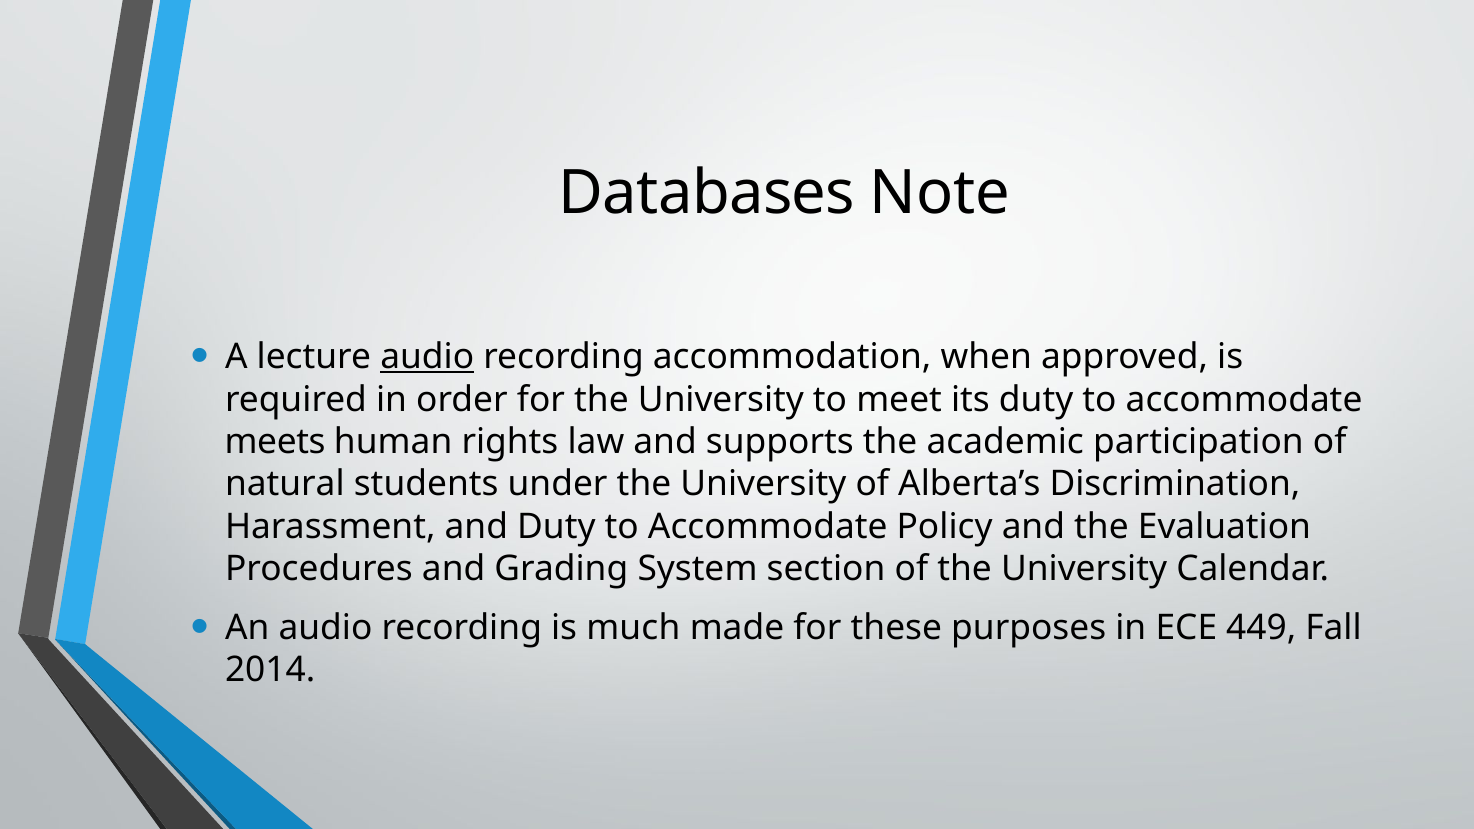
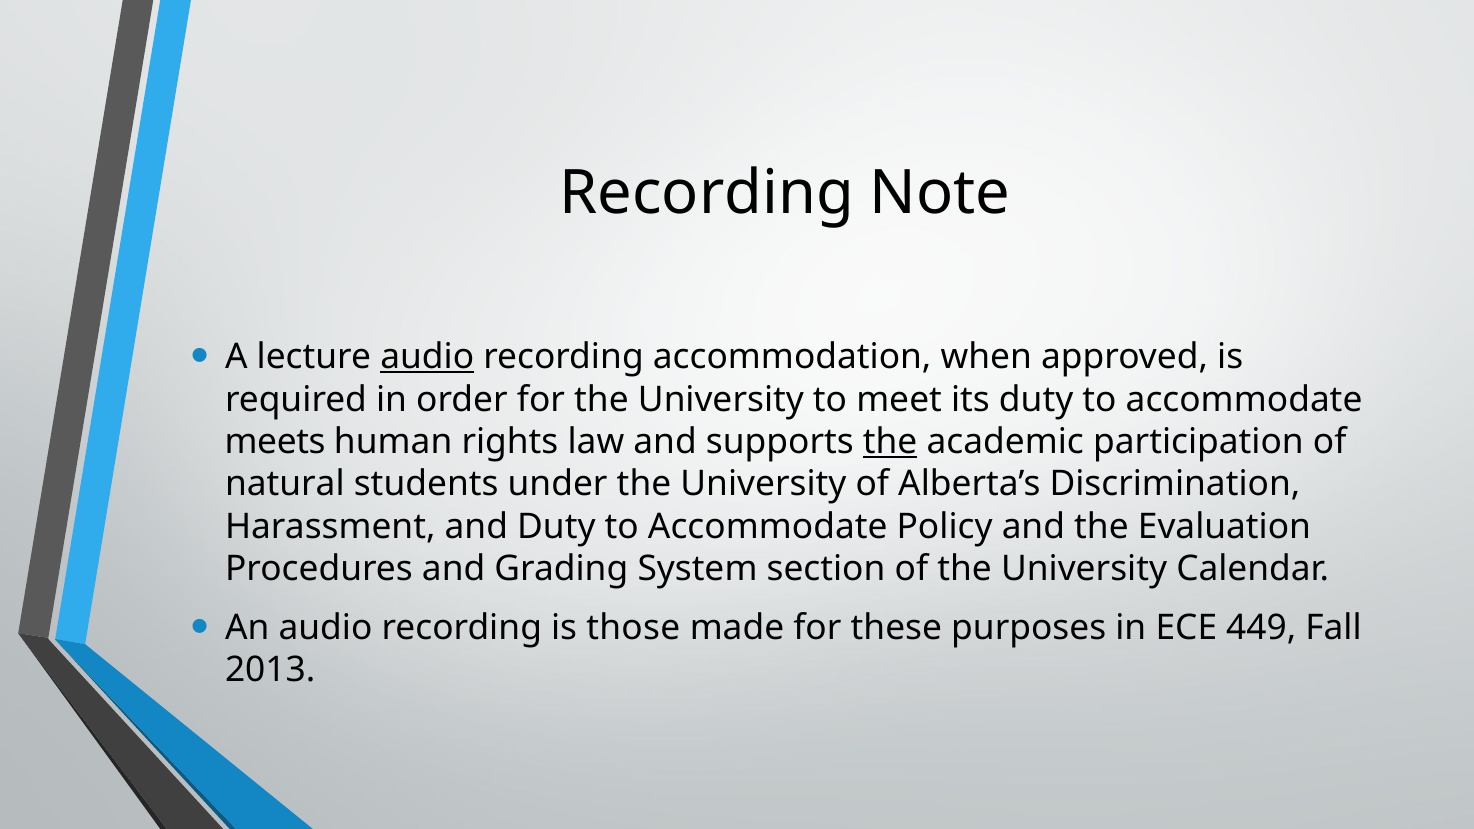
Databases at (707, 193): Databases -> Recording
the at (890, 442) underline: none -> present
much: much -> those
2014: 2014 -> 2013
